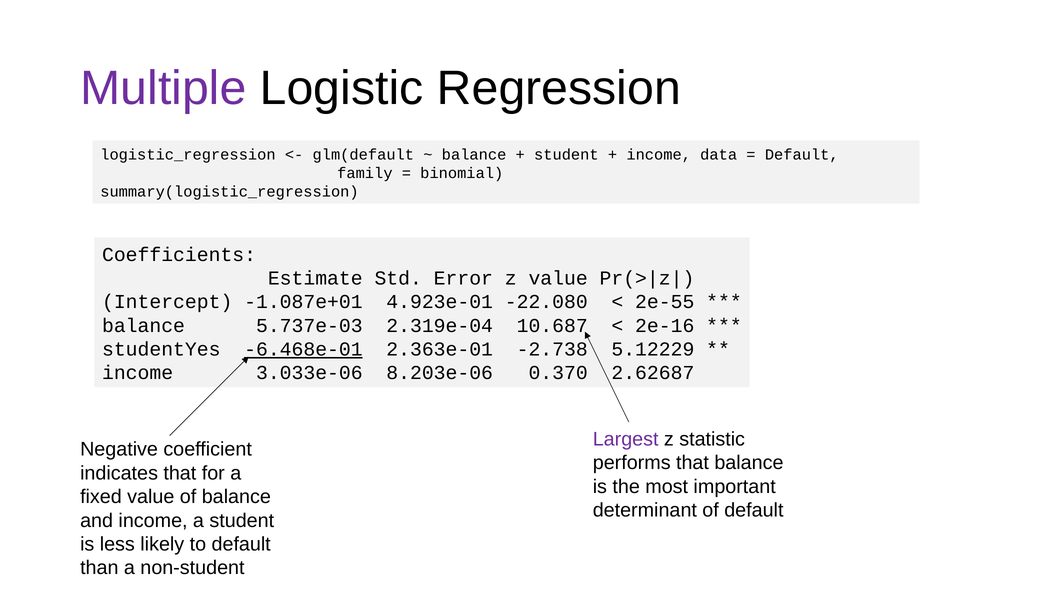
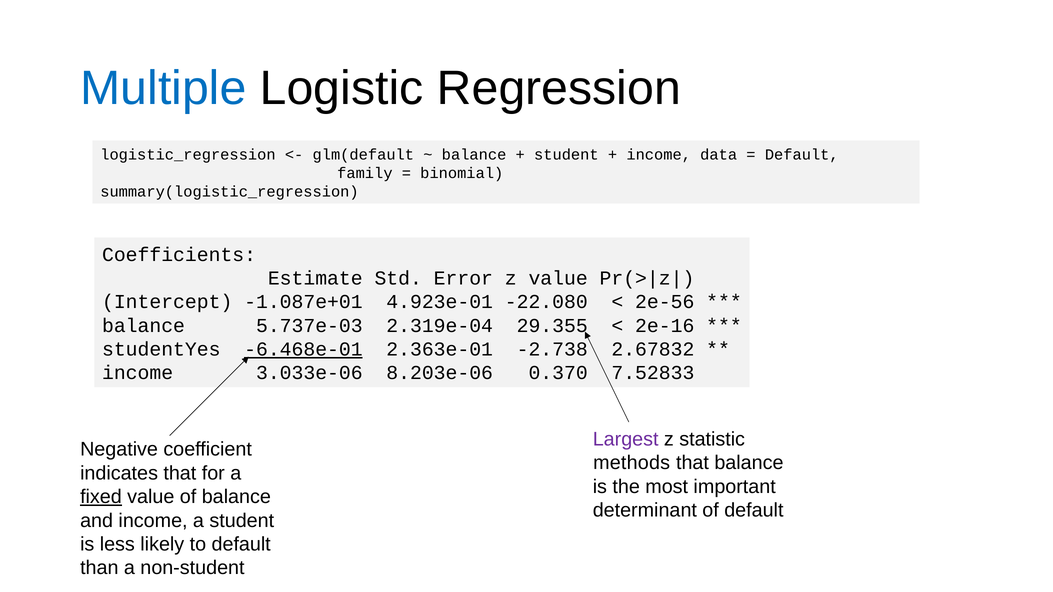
Multiple colour: purple -> blue
2e-55: 2e-55 -> 2e-56
10.687: 10.687 -> 29.355
5.12229: 5.12229 -> 2.67832
2.62687: 2.62687 -> 7.52833
performs: performs -> methods
fixed underline: none -> present
